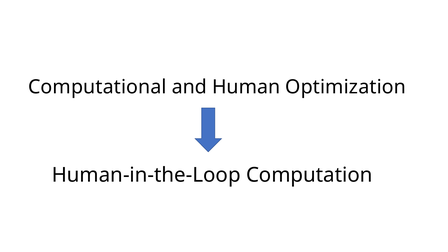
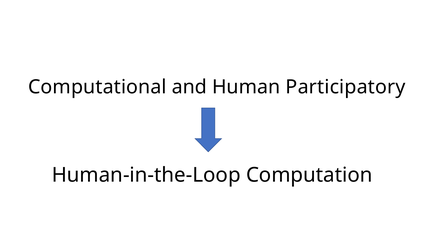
Optimization: Optimization -> Participatory
